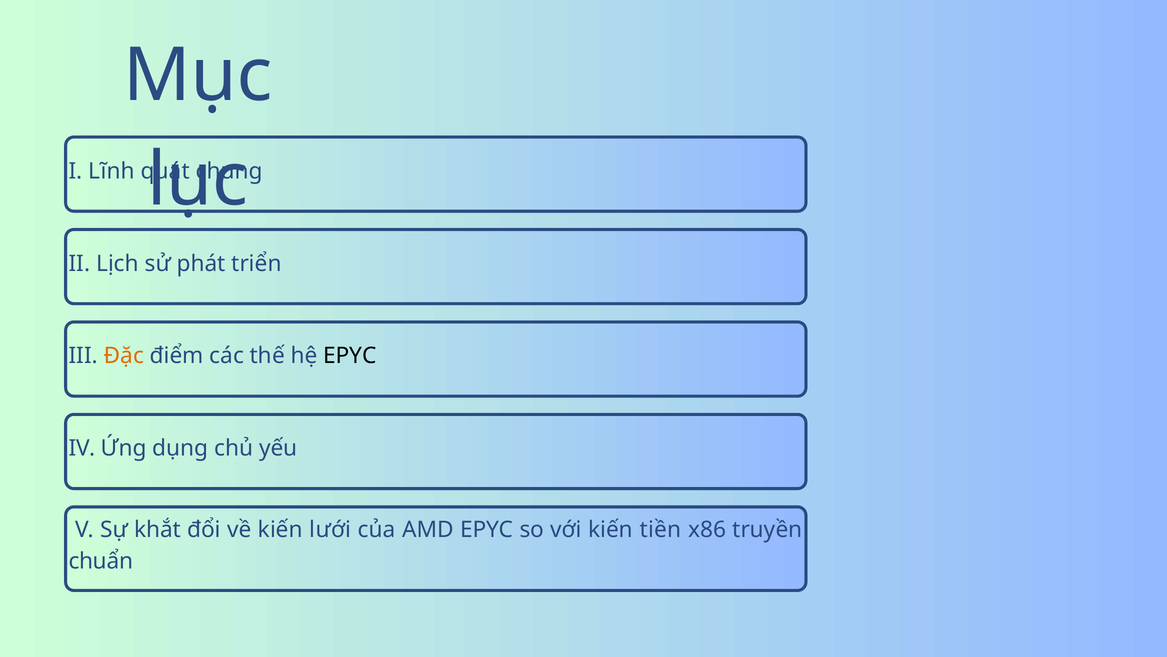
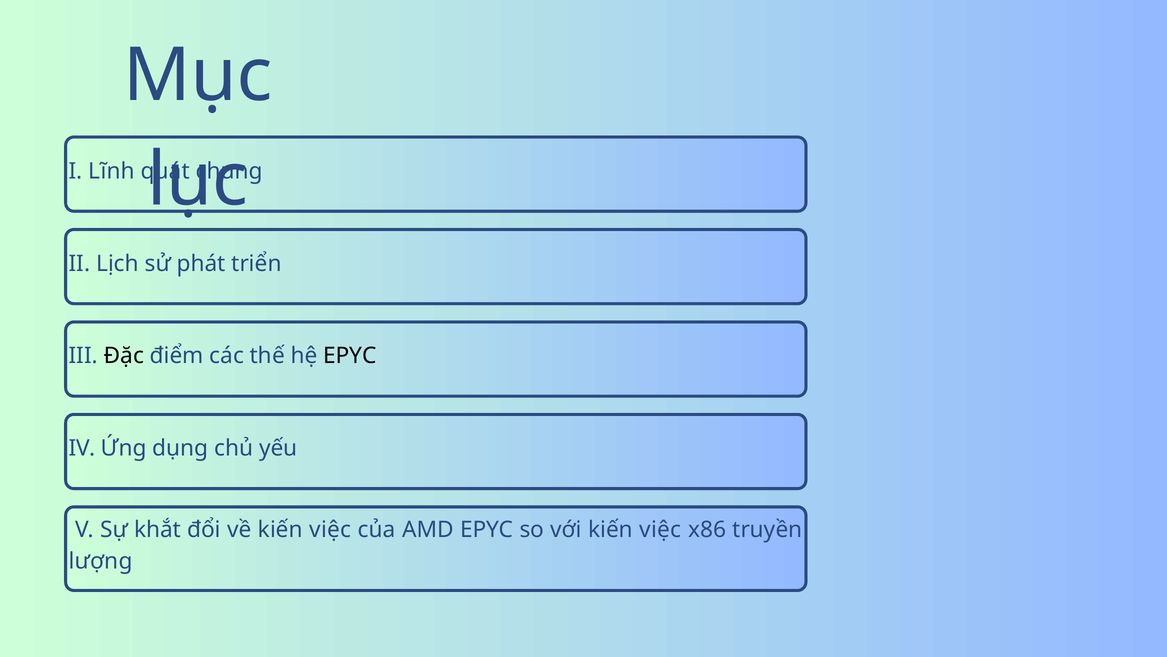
Đặc colour: orange -> black
về kiến lưới: lưới -> việc
với kiến tiền: tiền -> việc
chuẩn: chuẩn -> lượng
